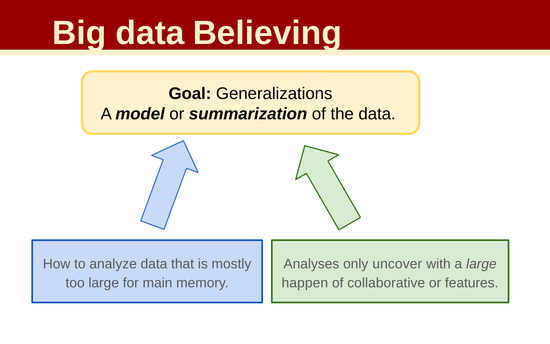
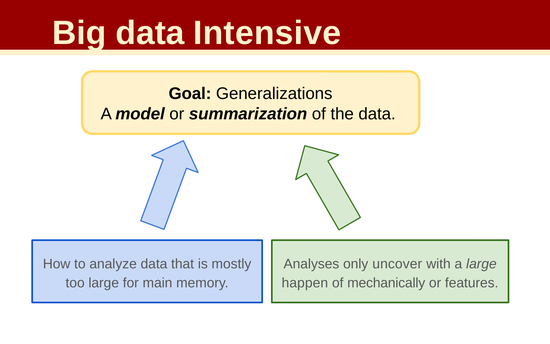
Believing: Believing -> Intensive
collaborative: collaborative -> mechanically
